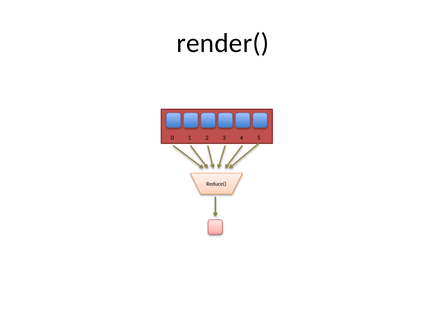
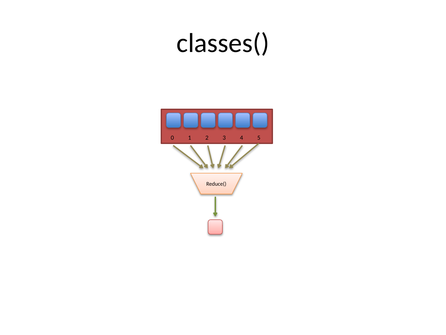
render(: render( -> classes(
